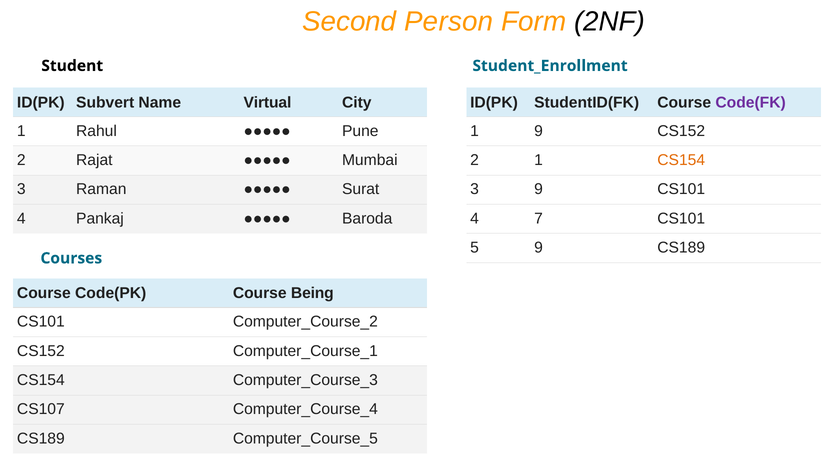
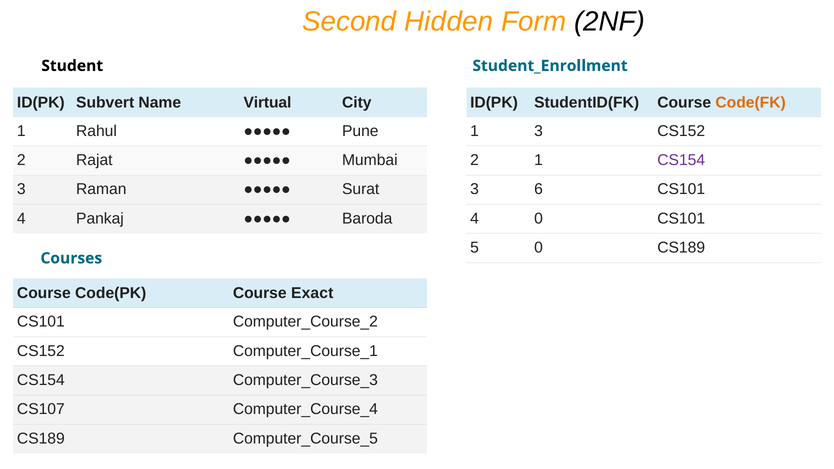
Person: Person -> Hidden
Code(FK colour: purple -> orange
1 9: 9 -> 3
CS154 at (681, 160) colour: orange -> purple
3 9: 9 -> 6
4 7: 7 -> 0
5 9: 9 -> 0
Being: Being -> Exact
